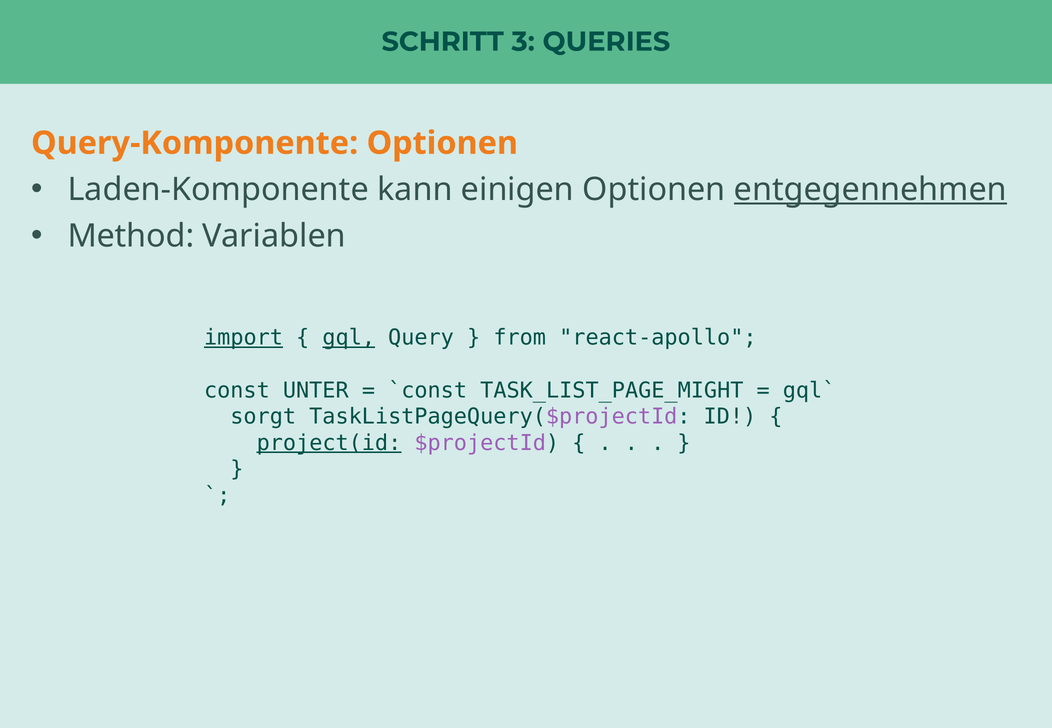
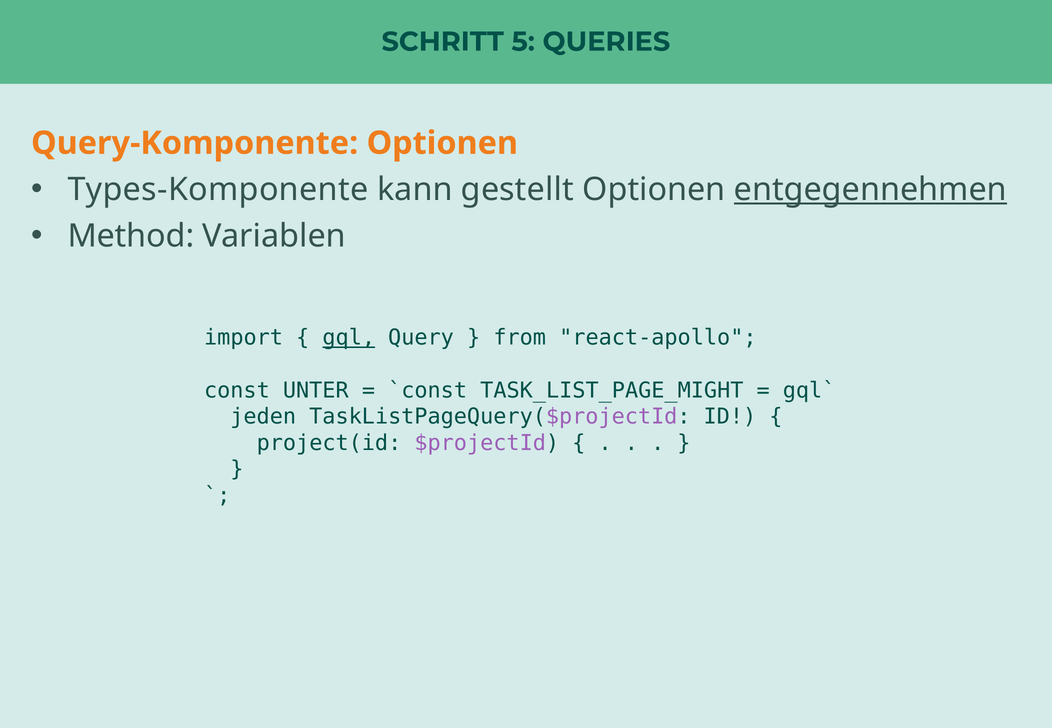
3: 3 -> 5
Laden-Komponente: Laden-Komponente -> Types-Komponente
einigen: einigen -> gestellt
import underline: present -> none
sorgt: sorgt -> jeden
project(id underline: present -> none
